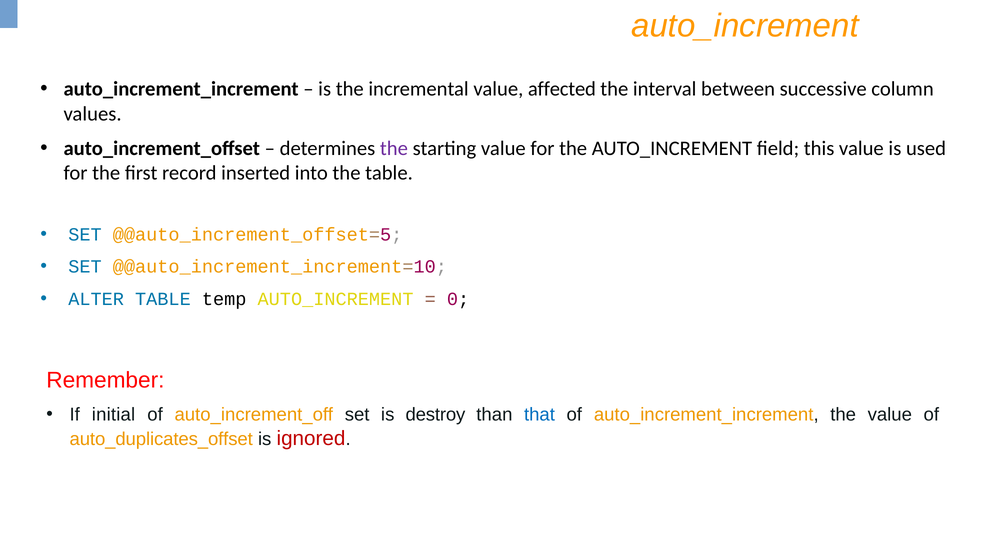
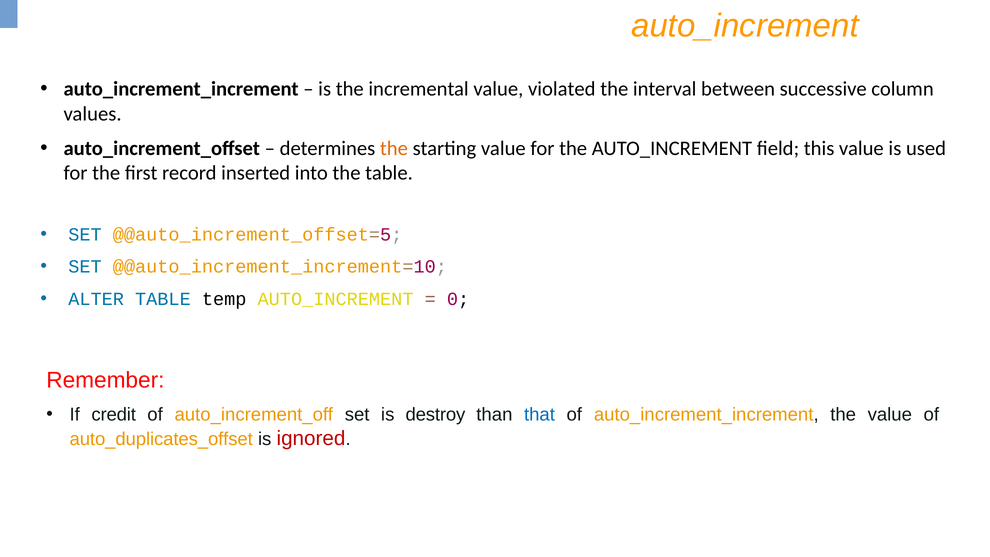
affected: affected -> violated
the at (394, 148) colour: purple -> orange
initial: initial -> credit
